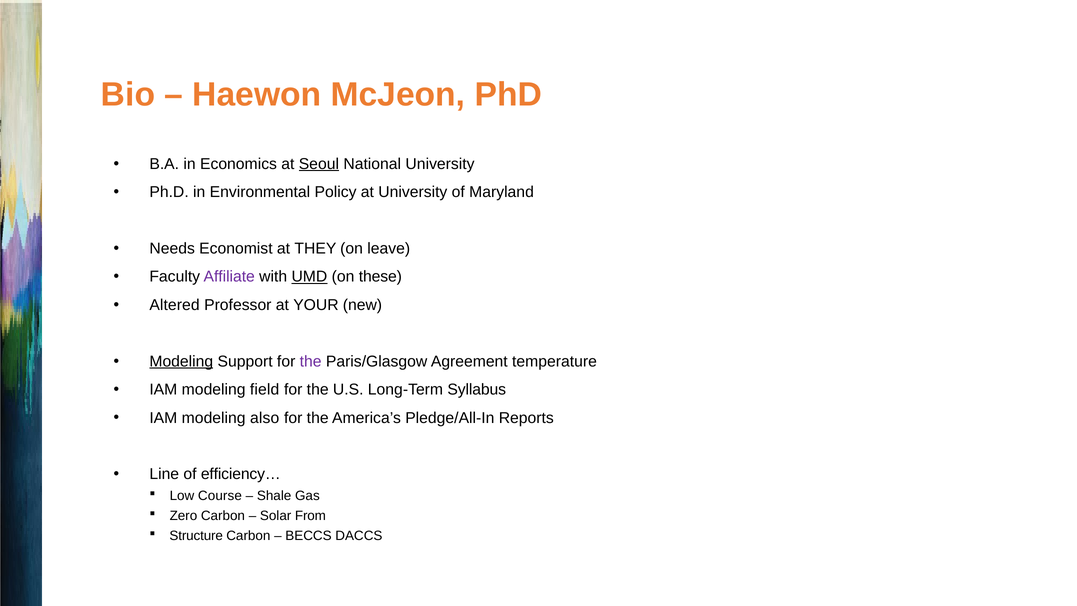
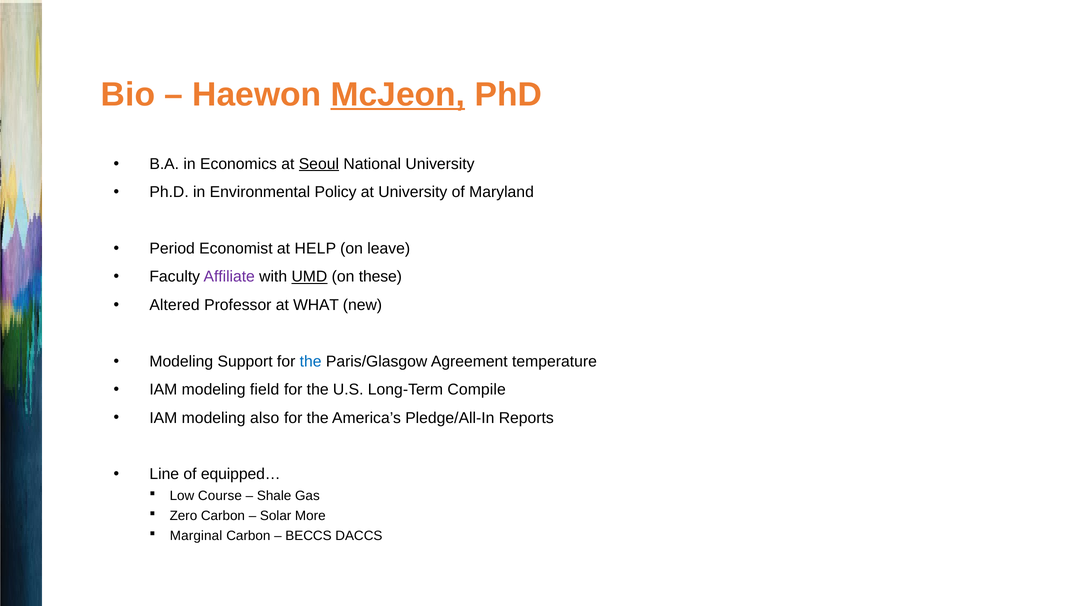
McJeon underline: none -> present
Needs: Needs -> Period
THEY: THEY -> HELP
YOUR: YOUR -> WHAT
Modeling at (181, 361) underline: present -> none
the at (311, 361) colour: purple -> blue
Syllabus: Syllabus -> Compile
efficiency…: efficiency… -> equipped…
From: From -> More
Structure: Structure -> Marginal
